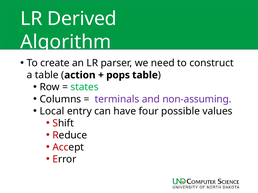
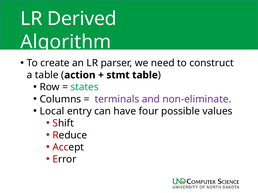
pops: pops -> stmt
non-assuming: non-assuming -> non-eliminate
